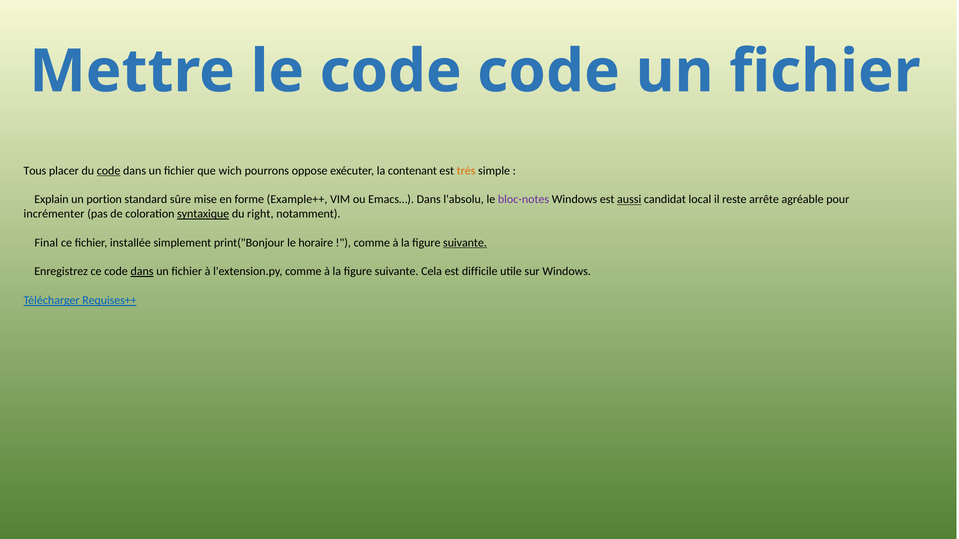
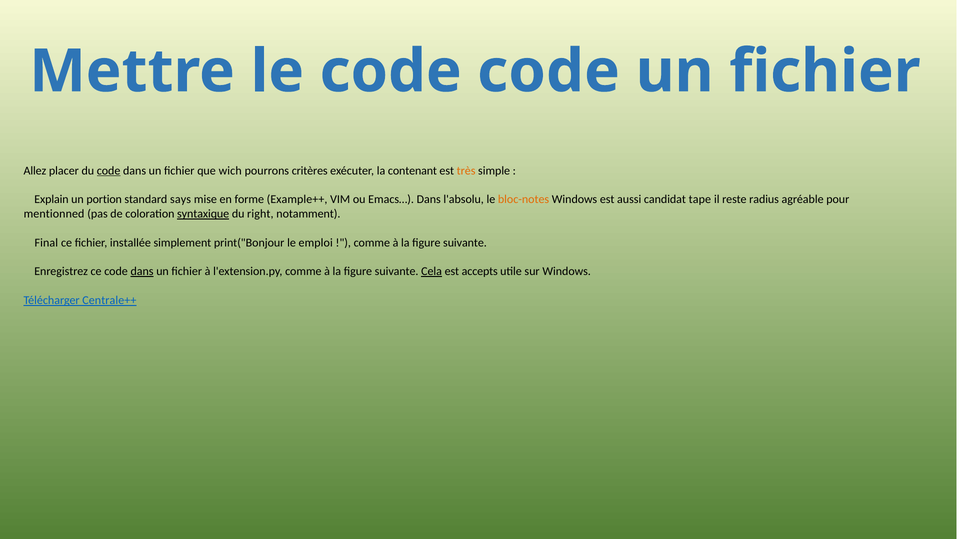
Tous: Tous -> Allez
oppose: oppose -> critères
sûre: sûre -> says
bloc-notes colour: purple -> orange
aussi underline: present -> none
local: local -> tape
arrête: arrête -> radius
incrémenter: incrémenter -> mentionned
horaire: horaire -> emploi
suivante at (465, 243) underline: present -> none
Cela underline: none -> present
difficile: difficile -> accepts
Requises++: Requises++ -> Centrale++
